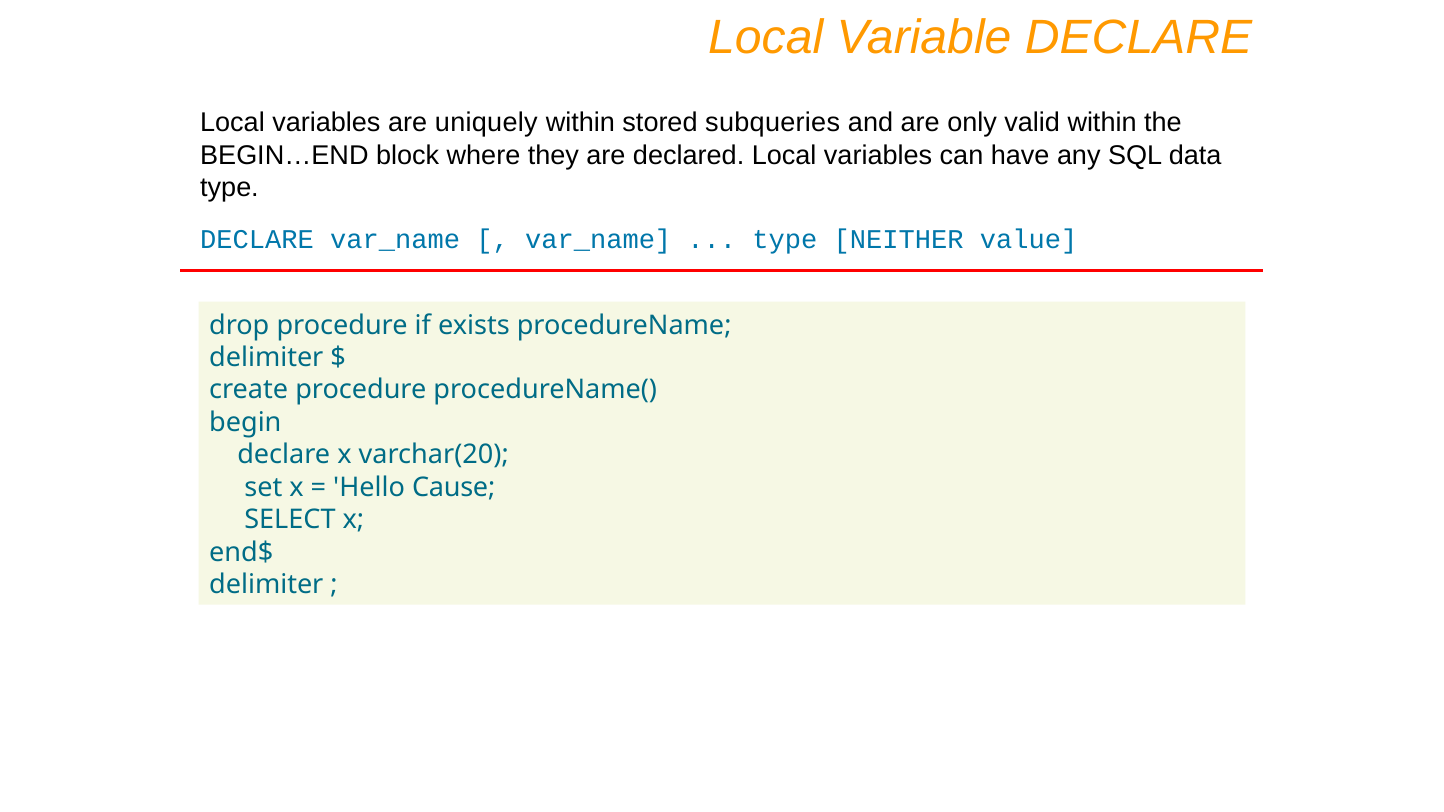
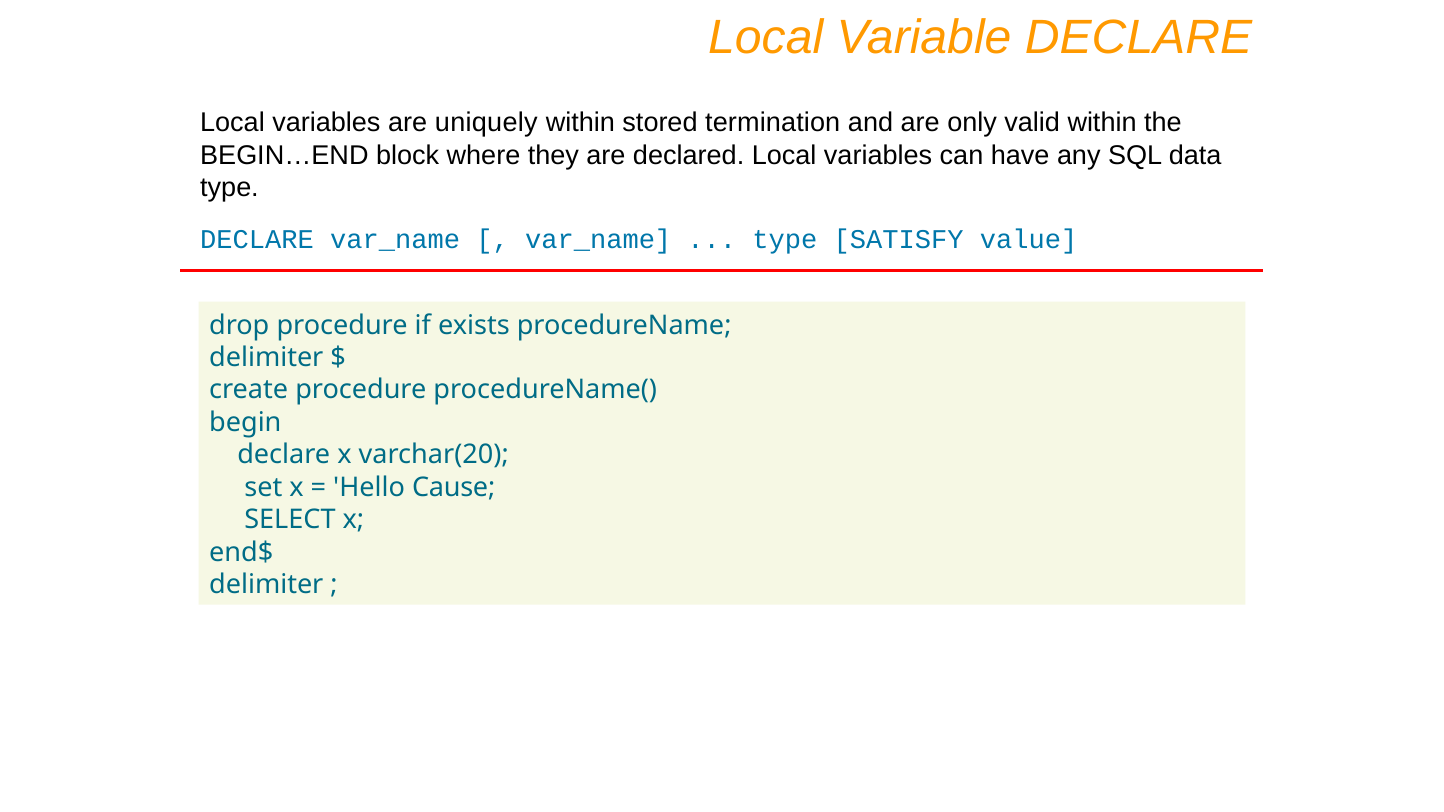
subqueries: subqueries -> termination
NEITHER: NEITHER -> SATISFY
